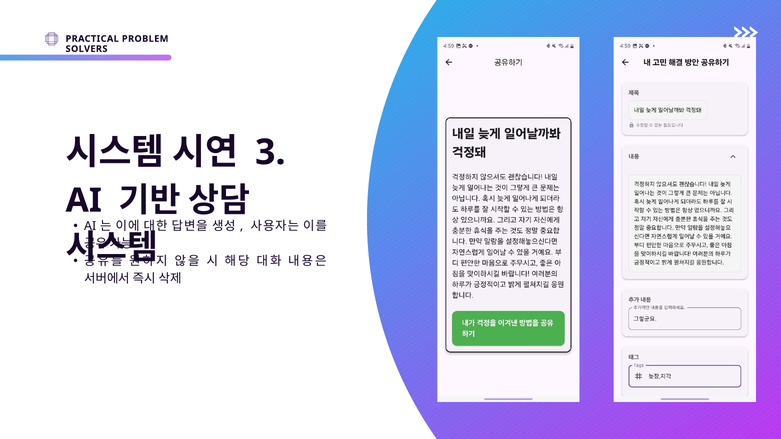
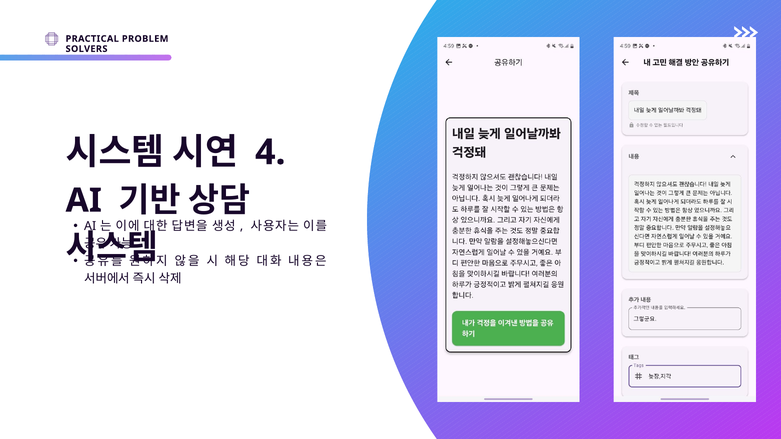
3: 3 -> 4
